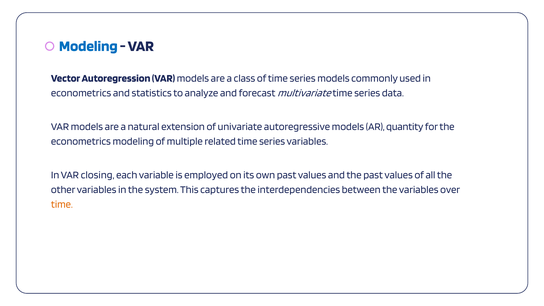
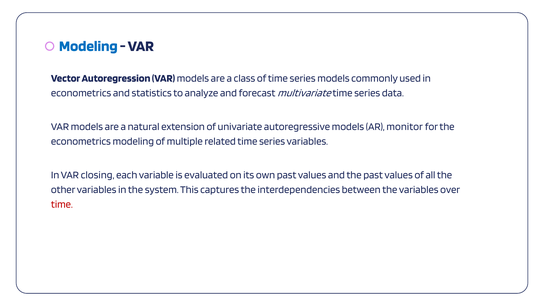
quantity: quantity -> monitor
employed: employed -> evaluated
time at (62, 204) colour: orange -> red
